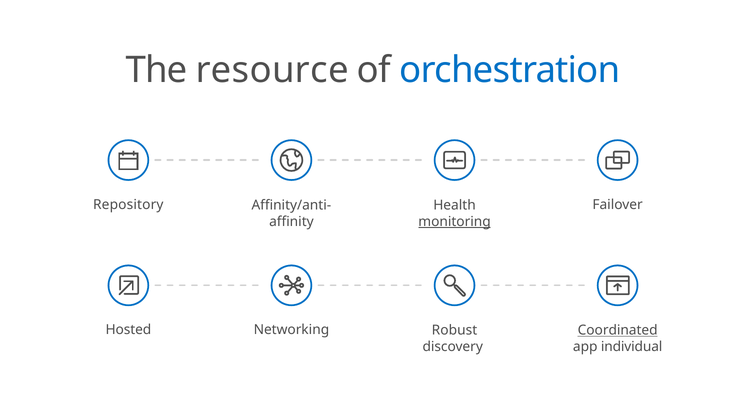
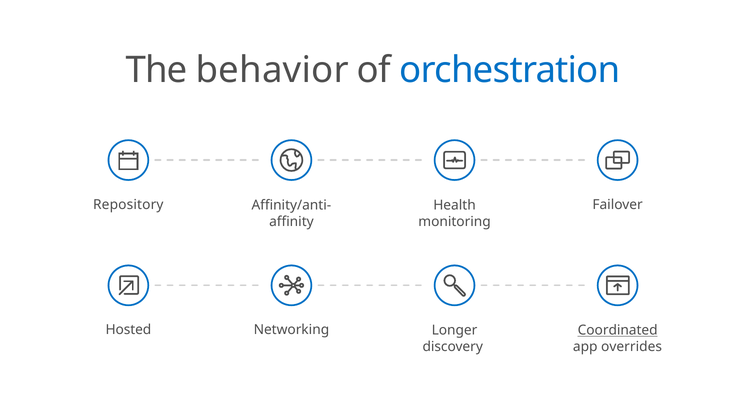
resource: resource -> behavior
monitoring underline: present -> none
Robust: Robust -> Longer
individual: individual -> overrides
